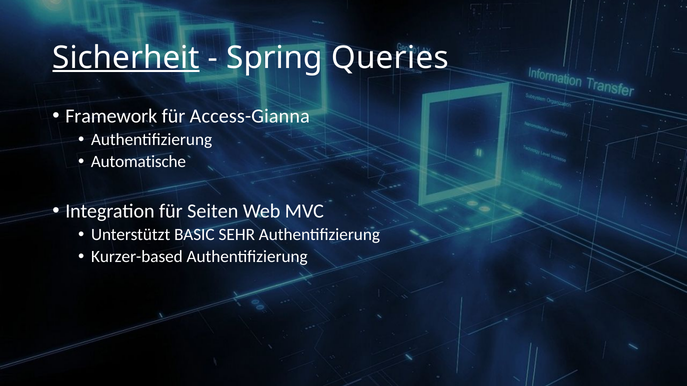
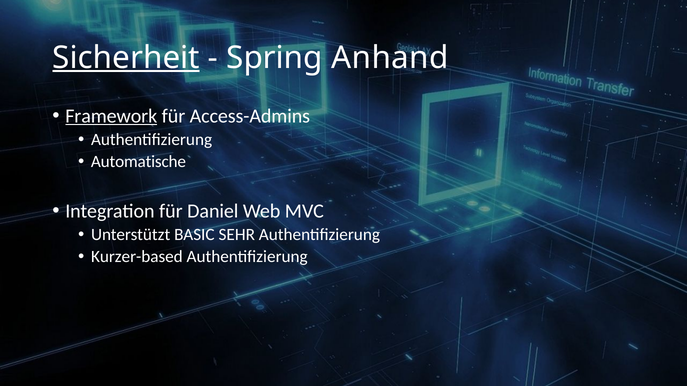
Queries: Queries -> Anhand
Framework underline: none -> present
Access-Gianna: Access-Gianna -> Access-Admins
Seiten: Seiten -> Daniel
